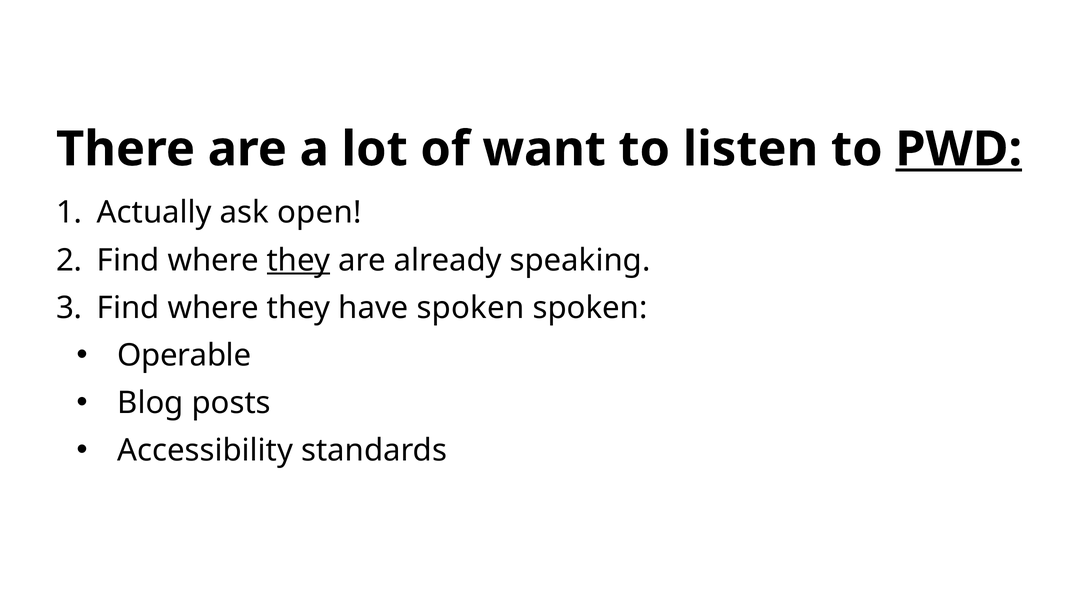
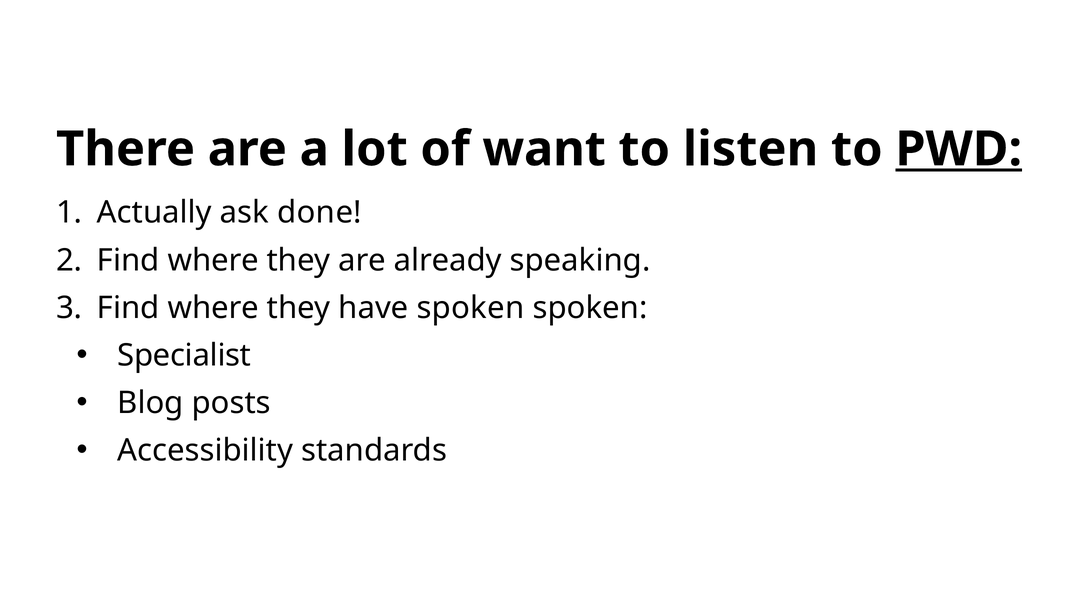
open: open -> done
they at (299, 261) underline: present -> none
Operable: Operable -> Specialist
